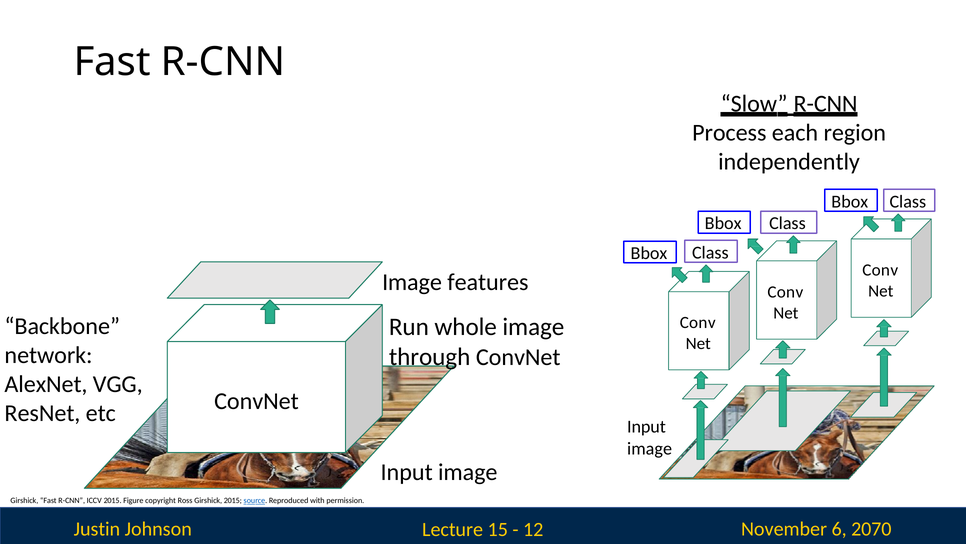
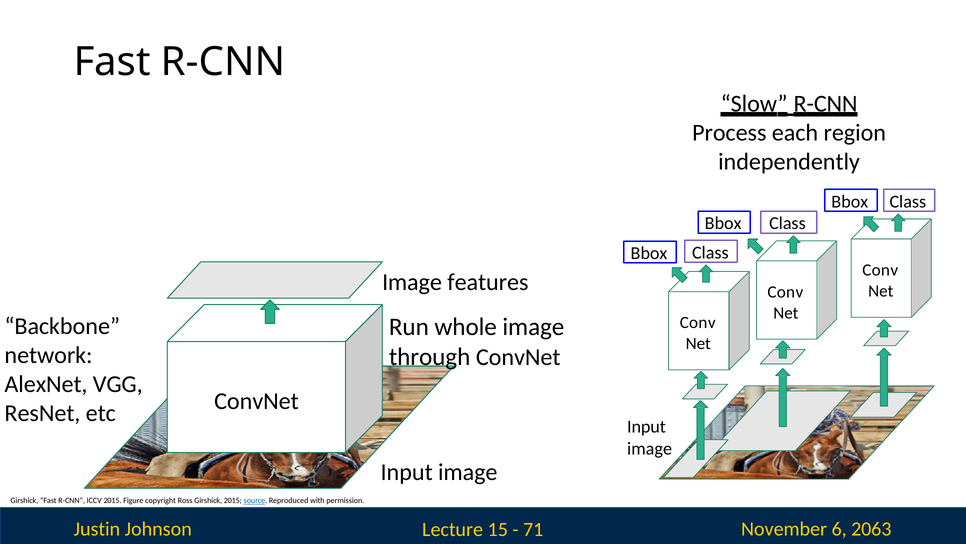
12: 12 -> 71
2070: 2070 -> 2063
